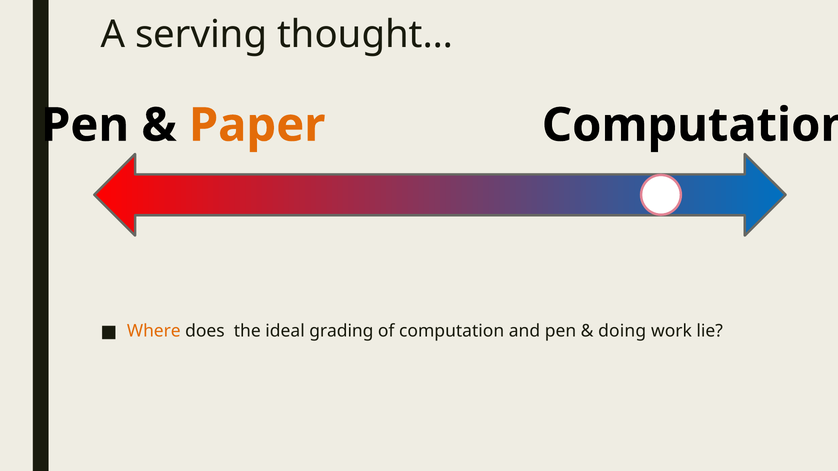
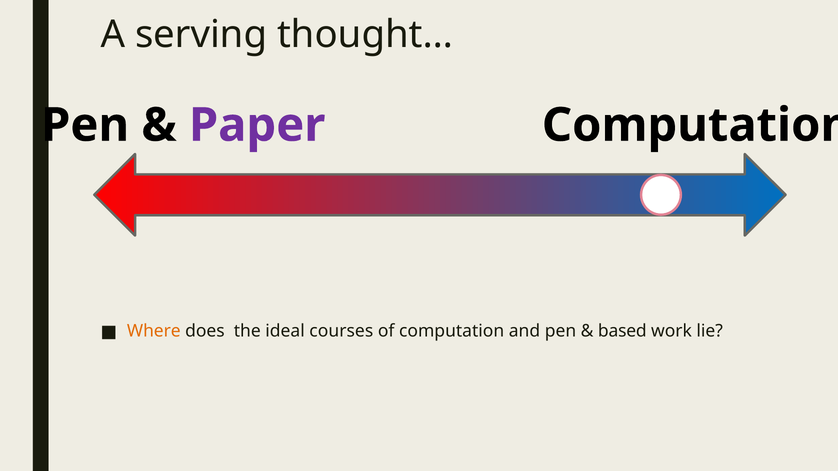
Paper colour: orange -> purple
grading: grading -> courses
doing: doing -> based
